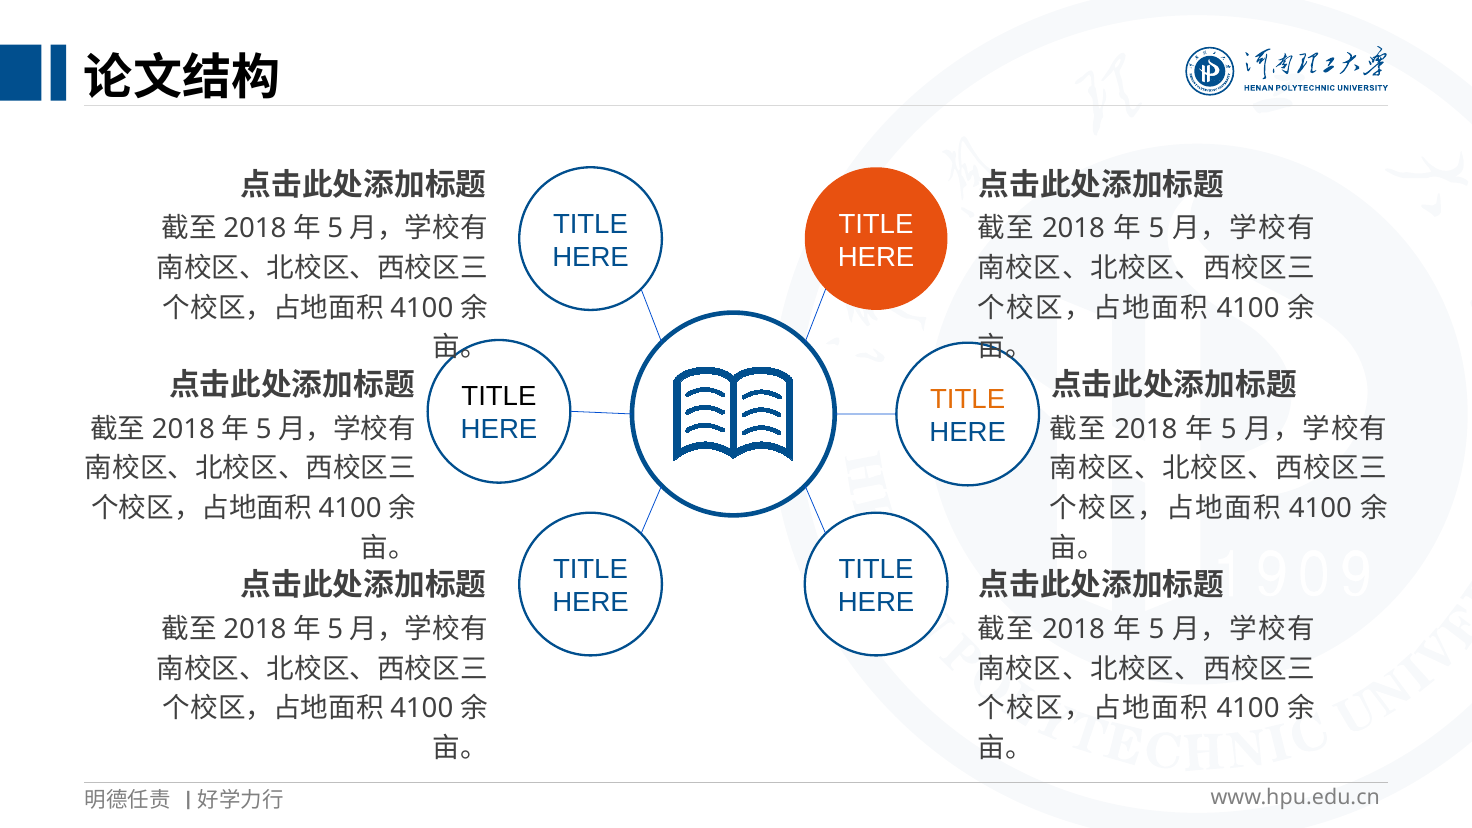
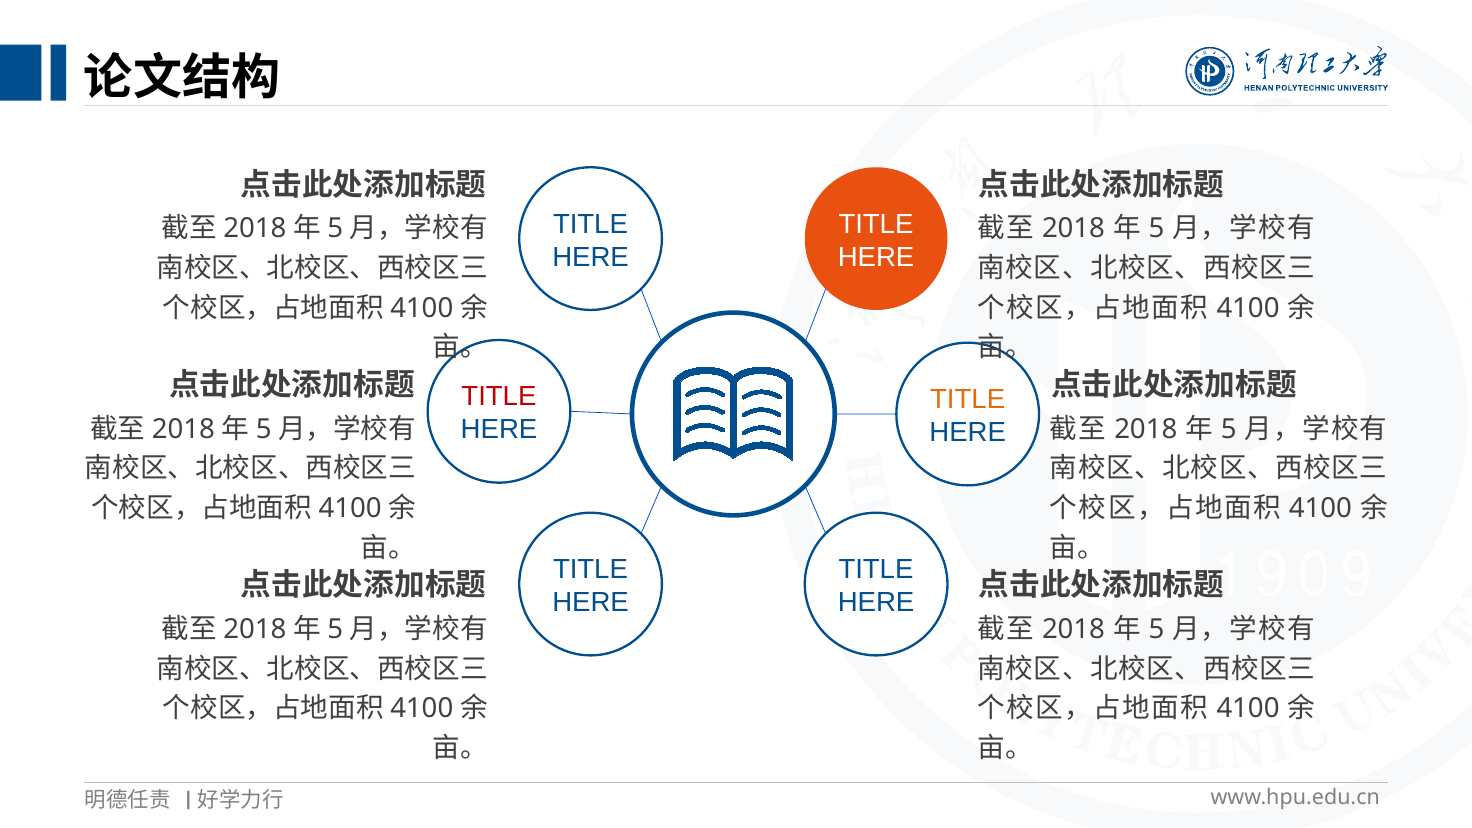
TITLE at (499, 397) colour: black -> red
